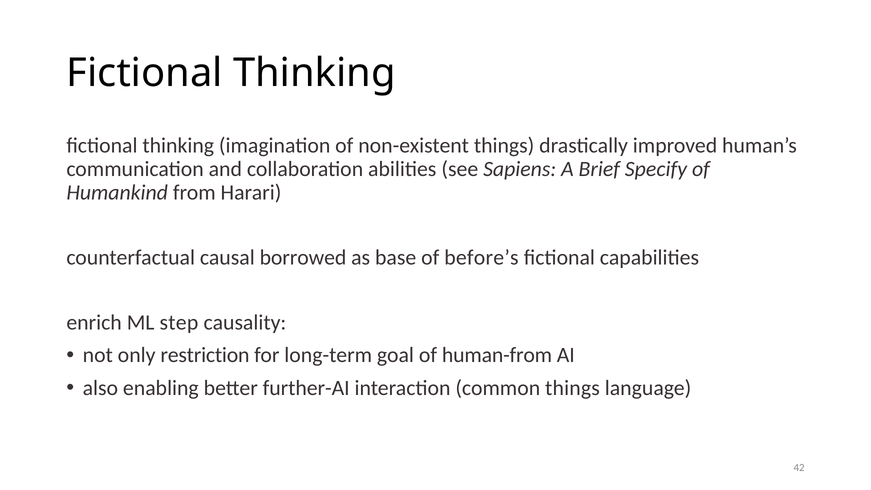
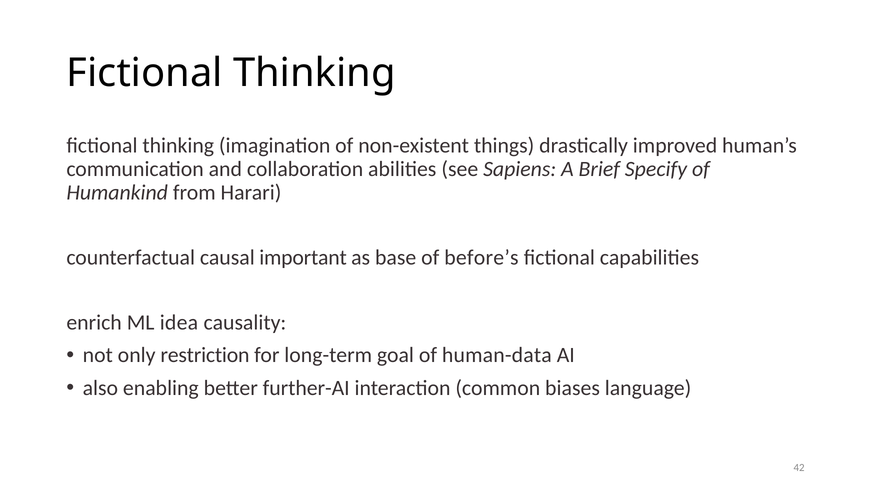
borrowed: borrowed -> important
step: step -> idea
human-from: human-from -> human-data
common things: things -> biases
